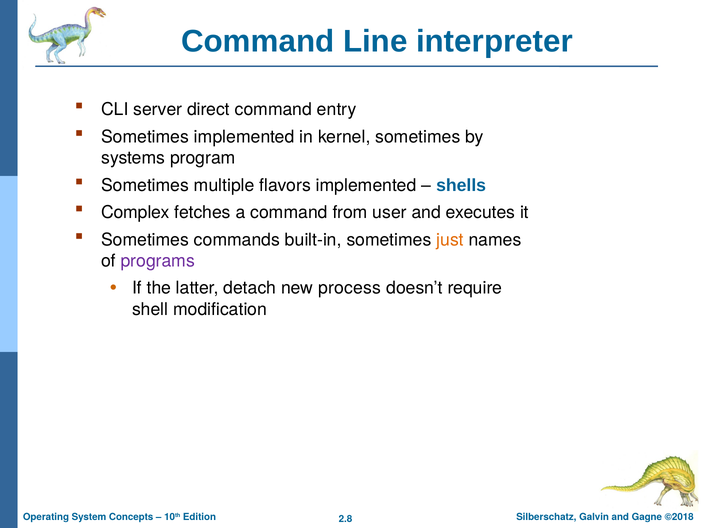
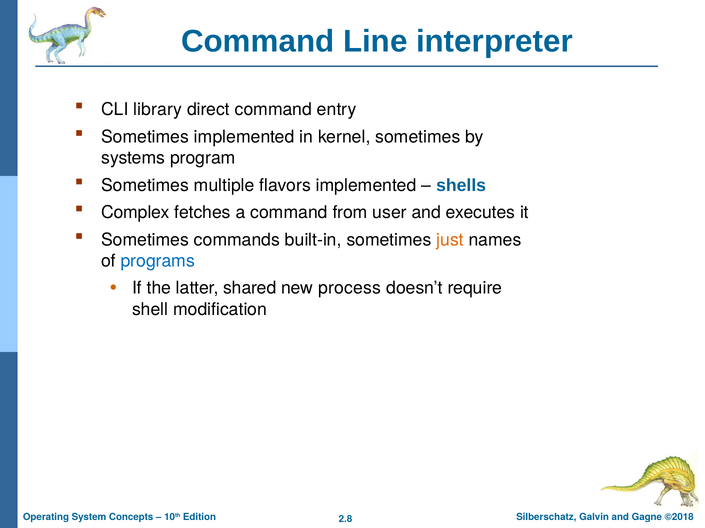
server: server -> library
programs colour: purple -> blue
detach: detach -> shared
